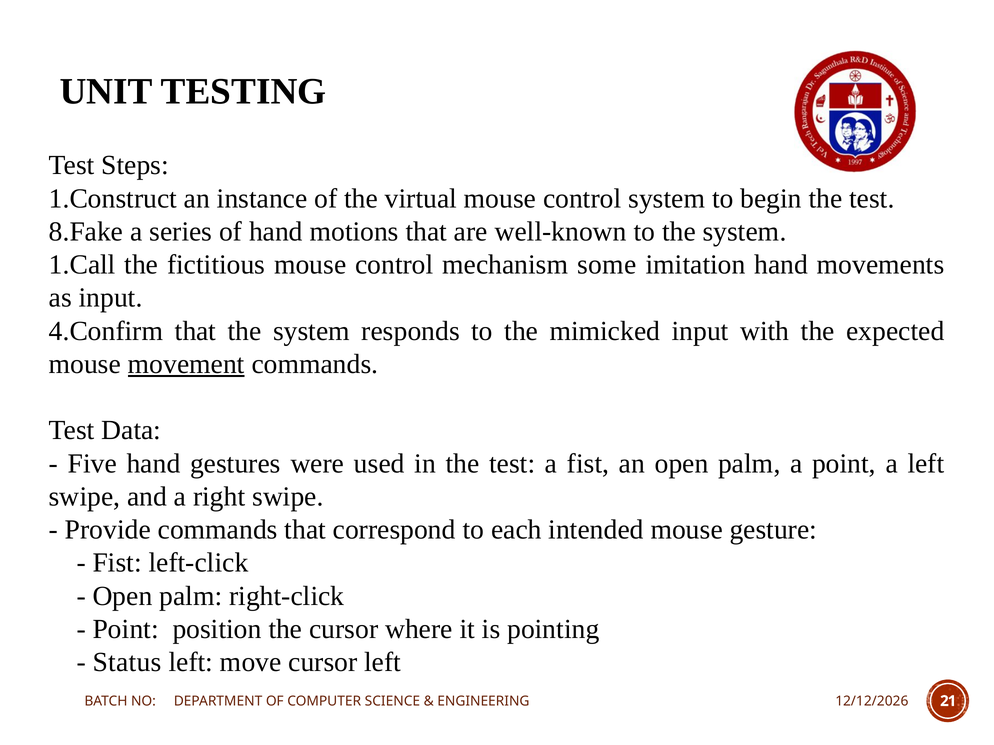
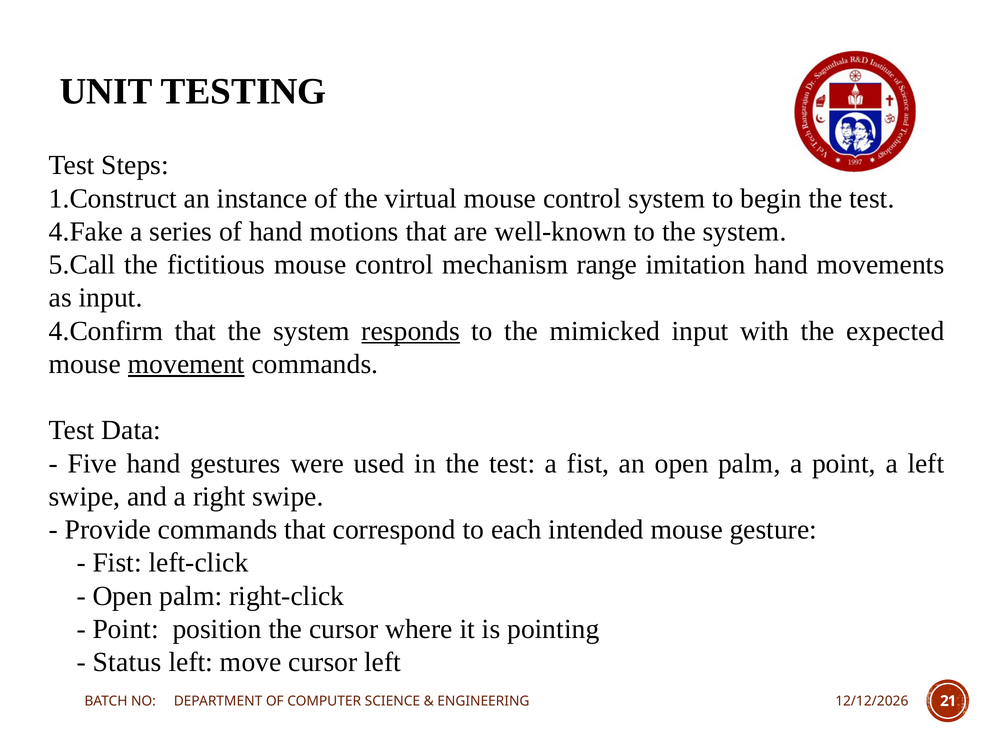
8.Fake: 8.Fake -> 4.Fake
1.Call: 1.Call -> 5.Call
some: some -> range
responds underline: none -> present
